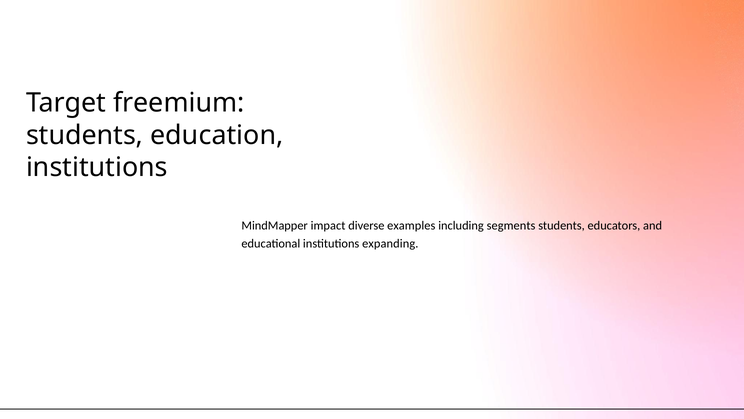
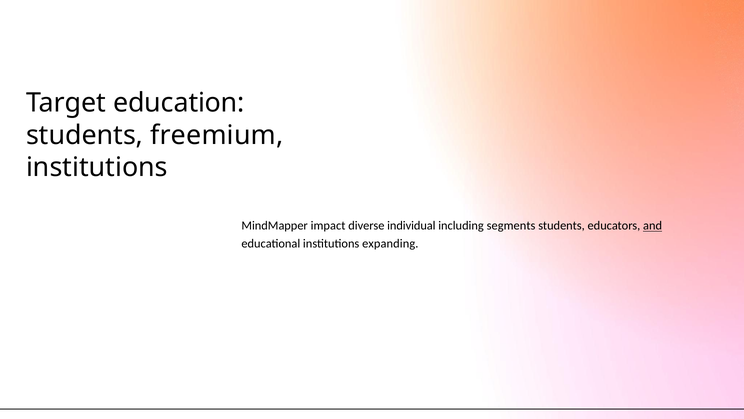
freemium: freemium -> education
education: education -> freemium
examples: examples -> individual
and underline: none -> present
